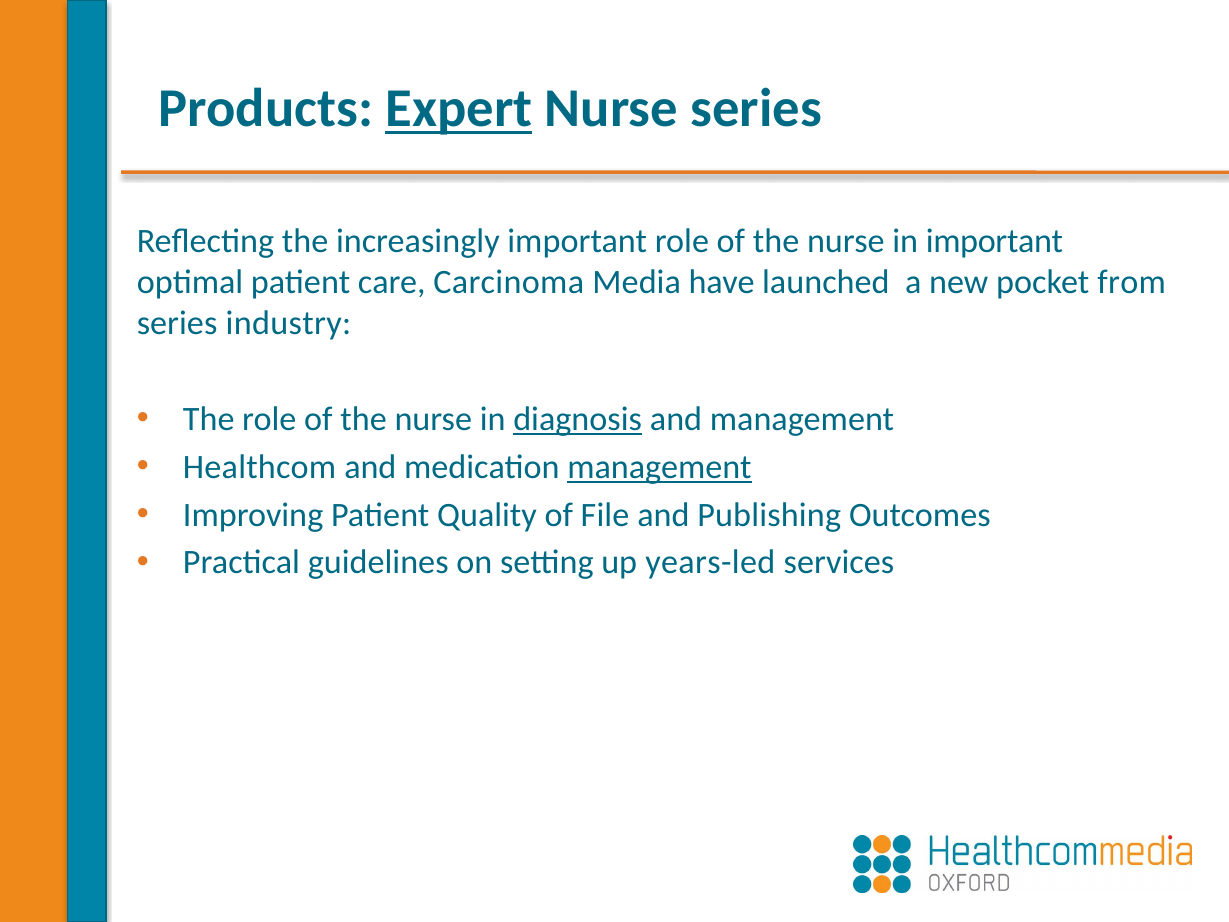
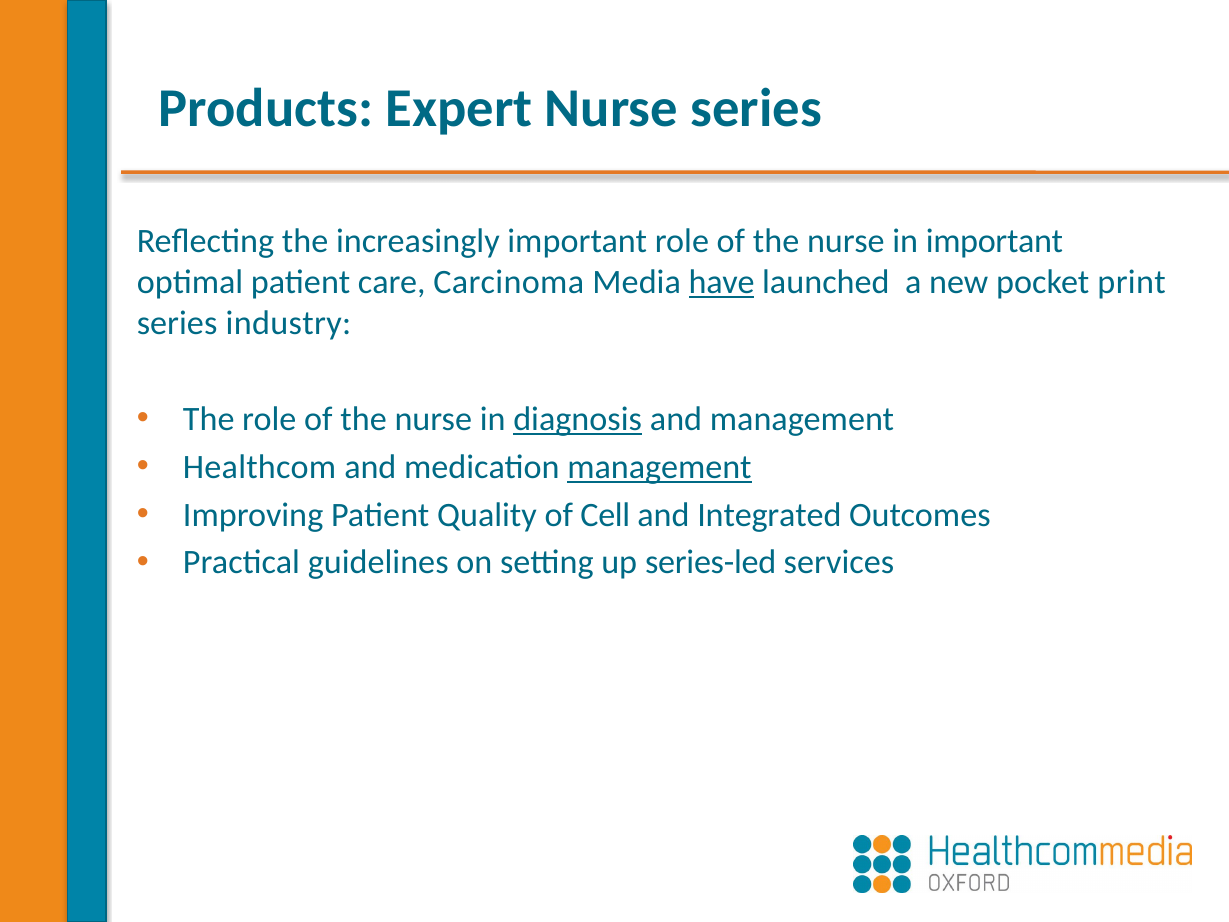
Expert underline: present -> none
have underline: none -> present
from: from -> print
File: File -> Cell
Publishing: Publishing -> Integrated
years-led: years-led -> series-led
